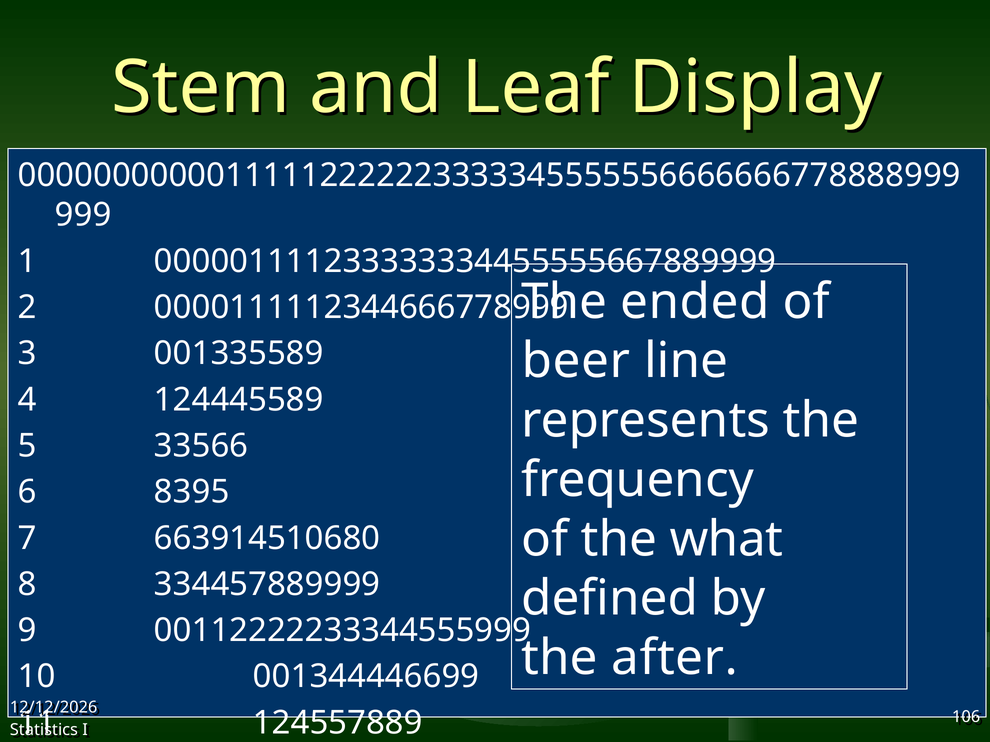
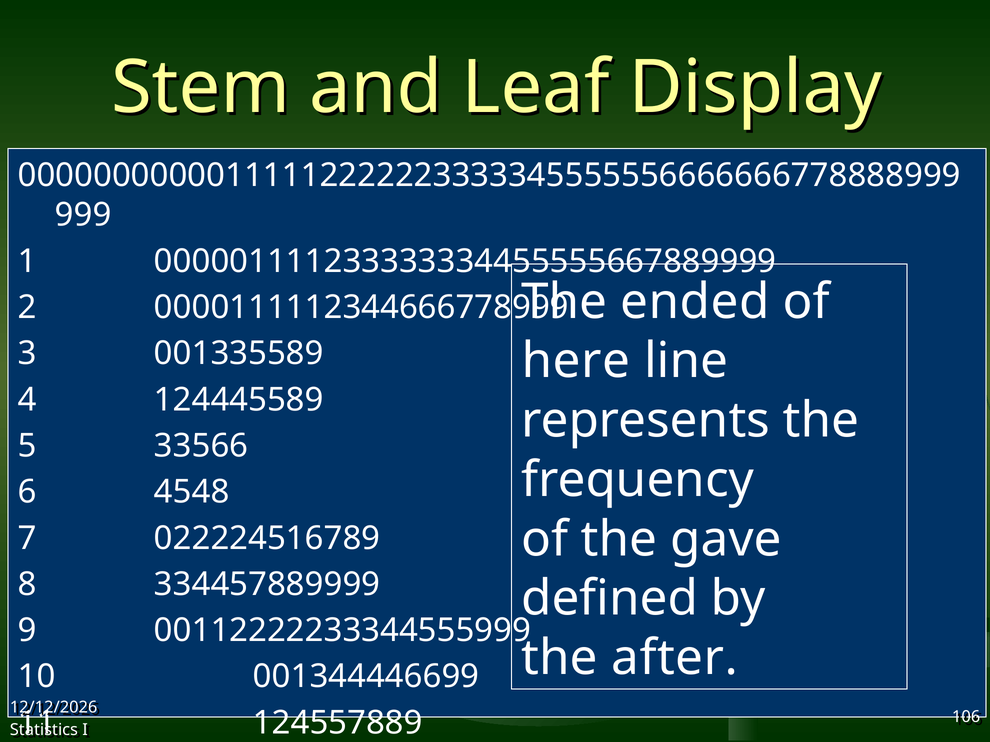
beer: beer -> here
8395: 8395 -> 4548
what: what -> gave
663914510680: 663914510680 -> 022224516789
